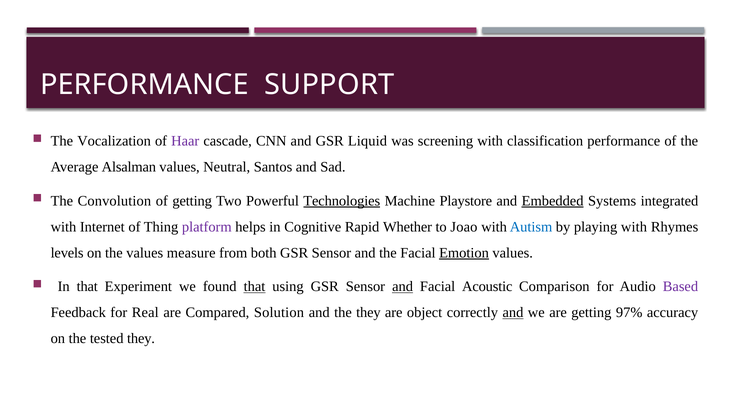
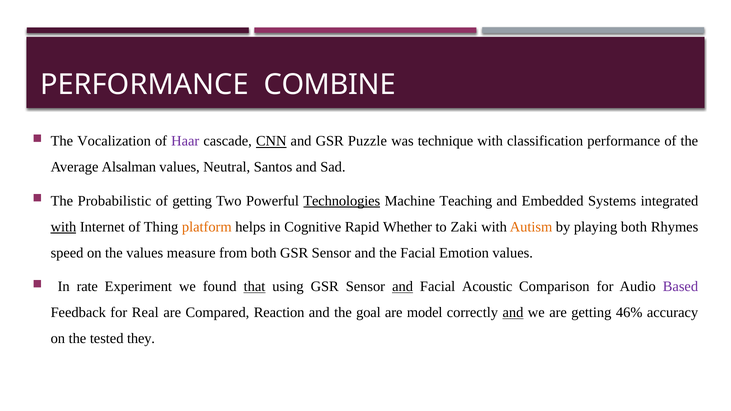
SUPPORT: SUPPORT -> COMBINE
CNN underline: none -> present
Liquid: Liquid -> Puzzle
screening: screening -> technique
Convolution: Convolution -> Probabilistic
Playstore: Playstore -> Teaching
Embedded underline: present -> none
with at (63, 227) underline: none -> present
platform colour: purple -> orange
Joao: Joao -> Zaki
Autism colour: blue -> orange
playing with: with -> both
levels: levels -> speed
Emotion underline: present -> none
In that: that -> rate
Solution: Solution -> Reaction
the they: they -> goal
object: object -> model
97%: 97% -> 46%
